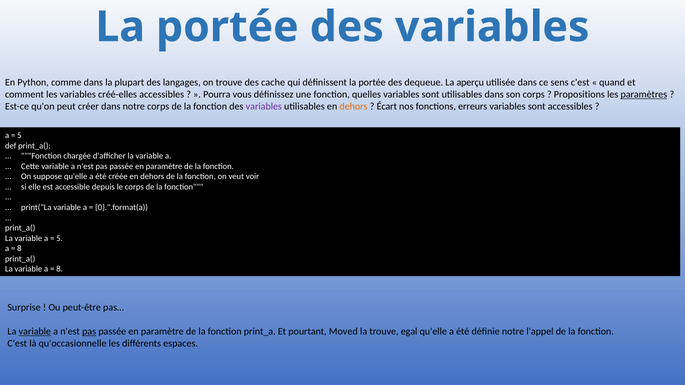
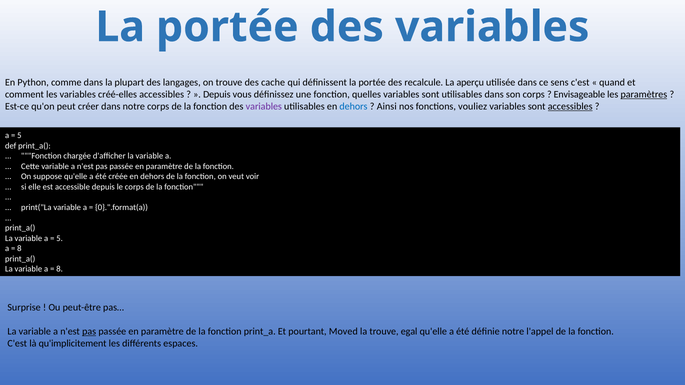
dequeue: dequeue -> recalcule
Pourra at (217, 95): Pourra -> Depuis
Propositions: Propositions -> Envisageable
dehors at (353, 107) colour: orange -> blue
Écart: Écart -> Ainsi
erreurs: erreurs -> vouliez
accessibles at (570, 107) underline: none -> present
variable at (35, 332) underline: present -> none
qu'occasionnelle: qu'occasionnelle -> qu'implicitement
